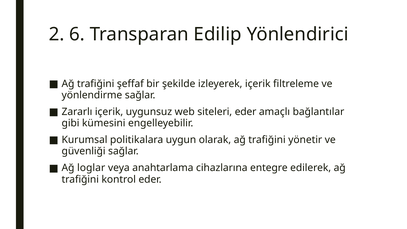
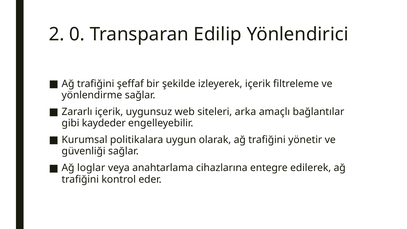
6: 6 -> 0
siteleri eder: eder -> arka
kümesini: kümesini -> kaydeder
